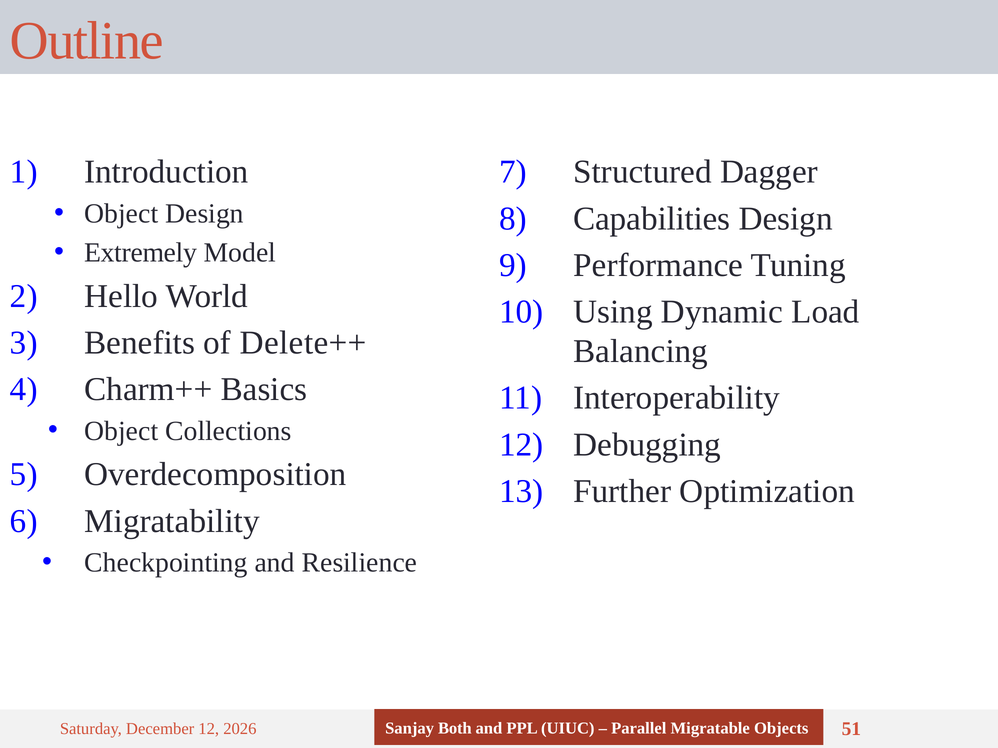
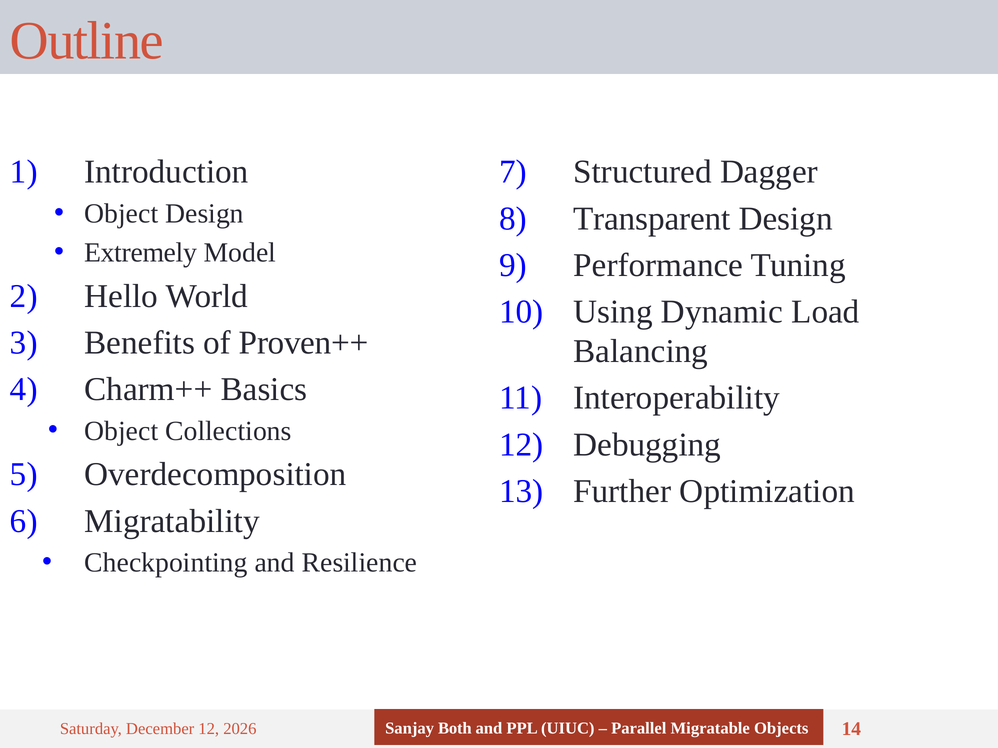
Capabilities: Capabilities -> Transparent
Delete++: Delete++ -> Proven++
51: 51 -> 14
